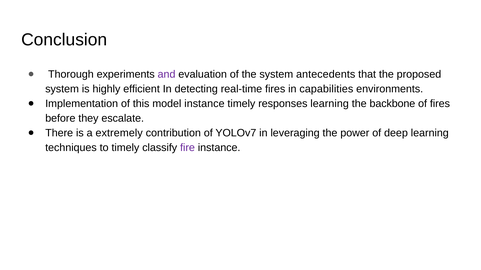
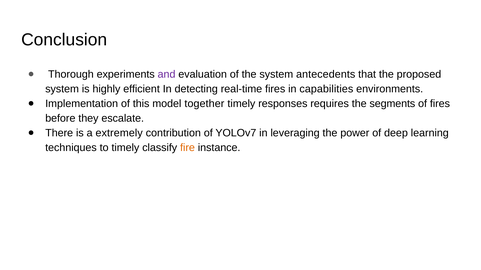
model instance: instance -> together
responses learning: learning -> requires
backbone: backbone -> segments
fire colour: purple -> orange
